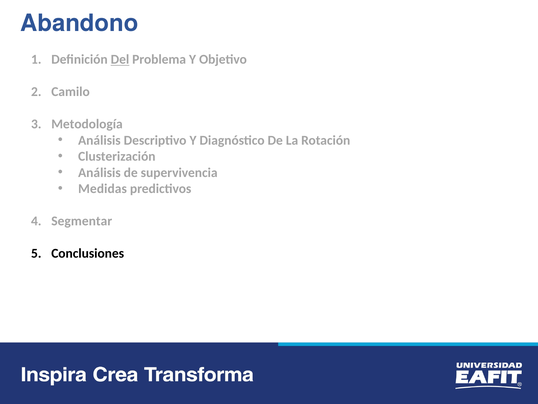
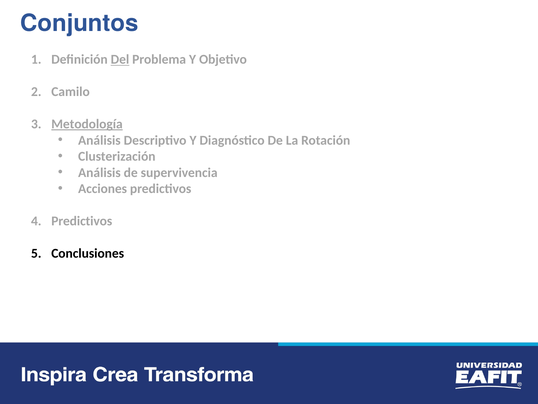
Abandono: Abandono -> Conjuntos
Metodología underline: none -> present
Medidas: Medidas -> Acciones
Segmentar at (82, 221): Segmentar -> Predictivos
